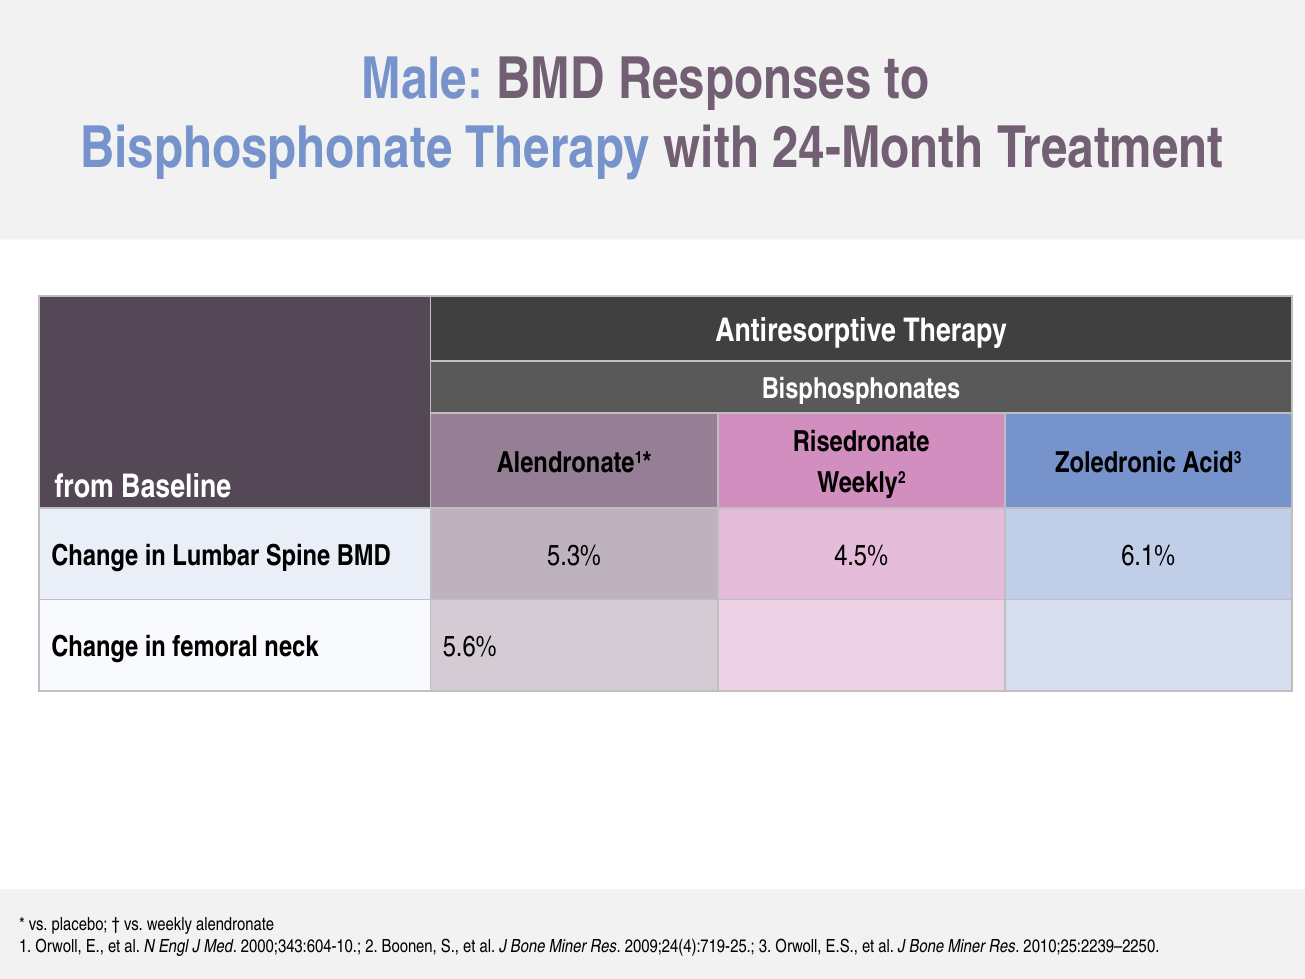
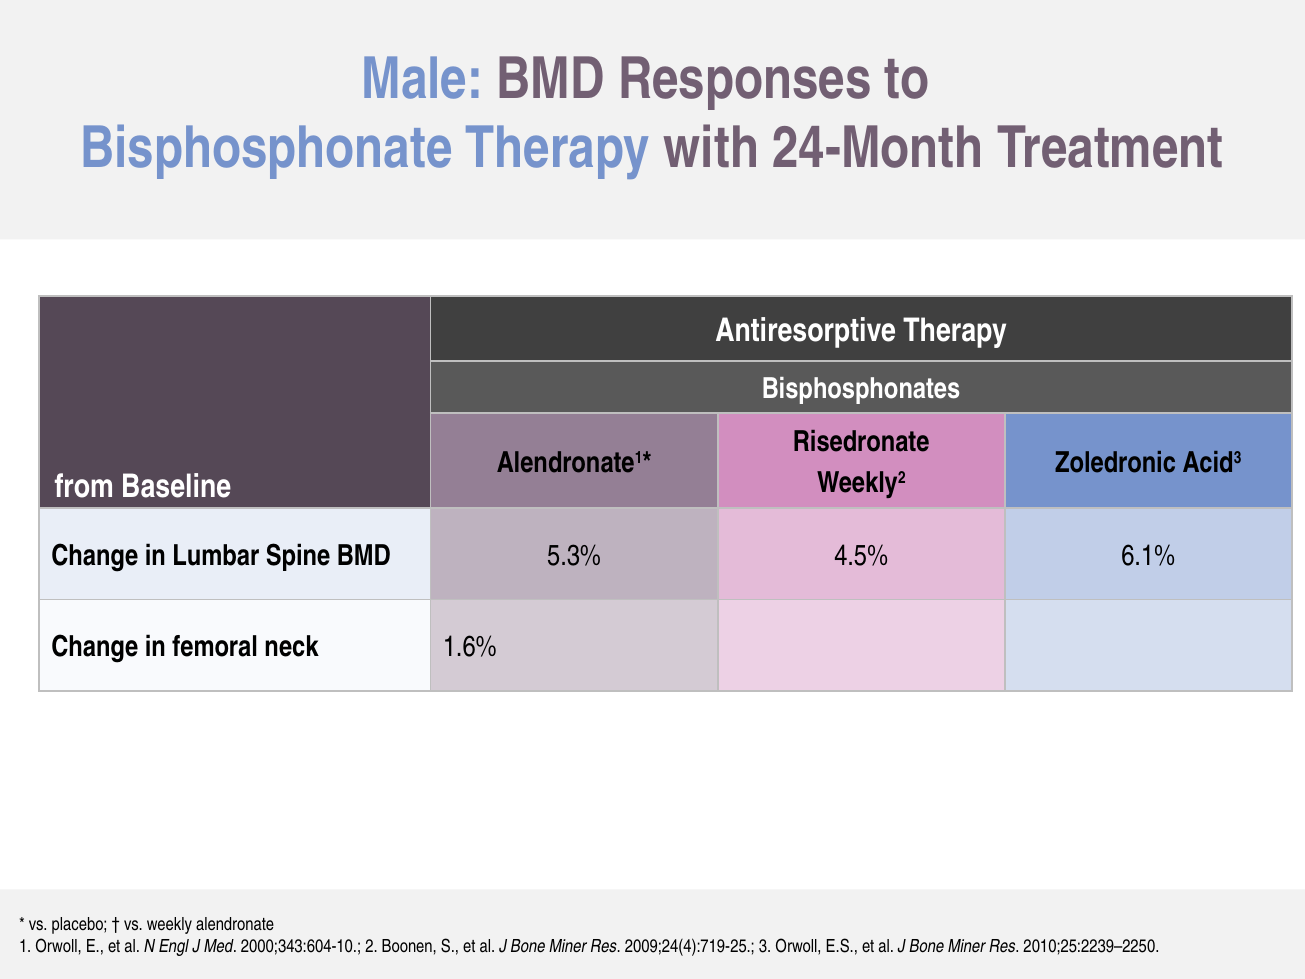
5.6%: 5.6% -> 1.6%
